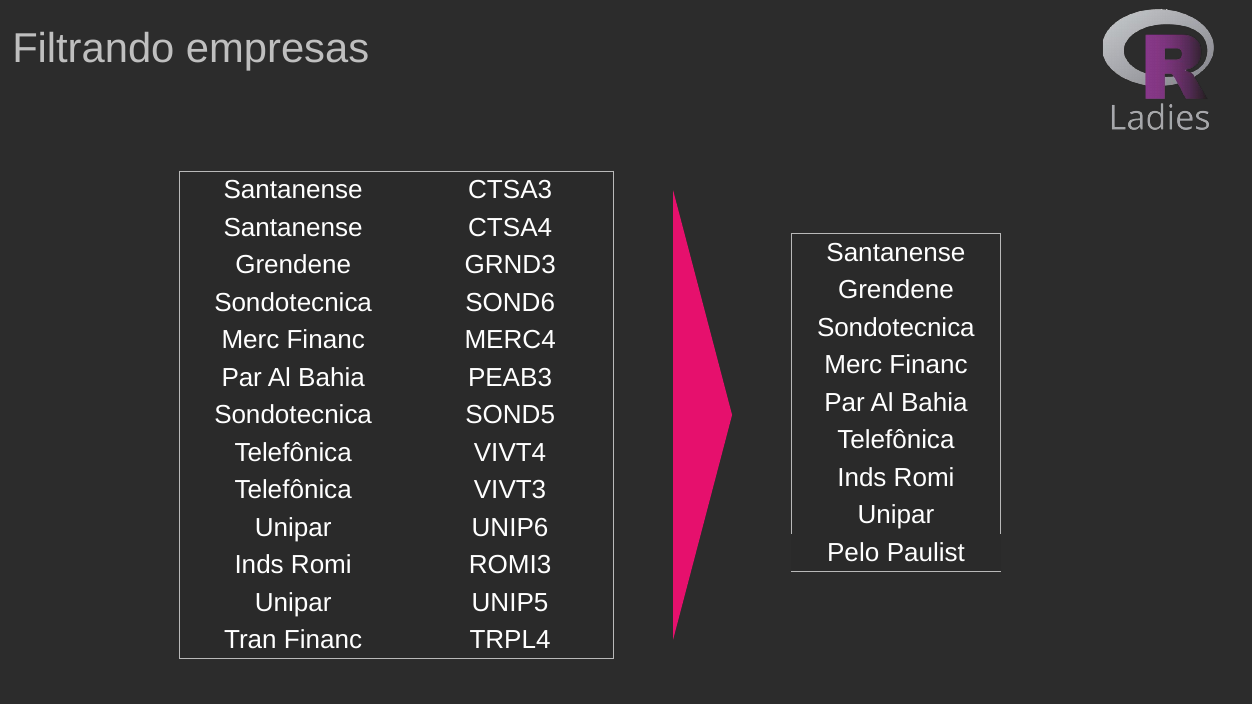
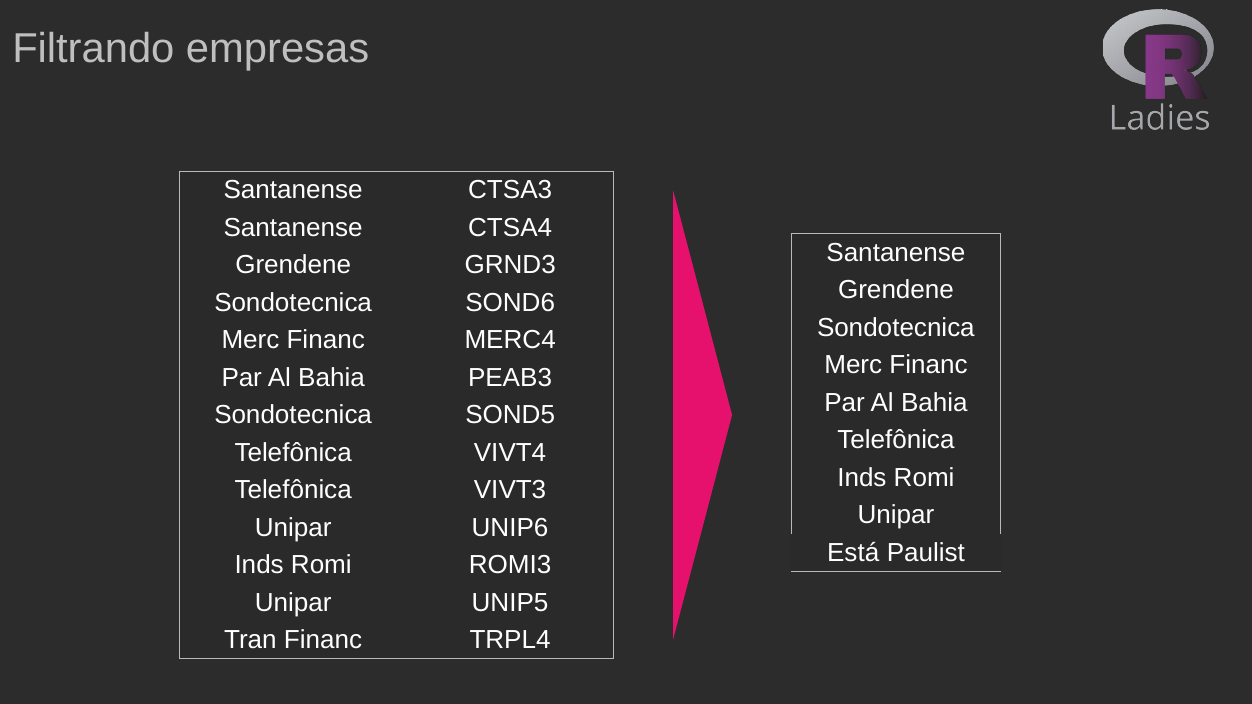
Pelo: Pelo -> Está
